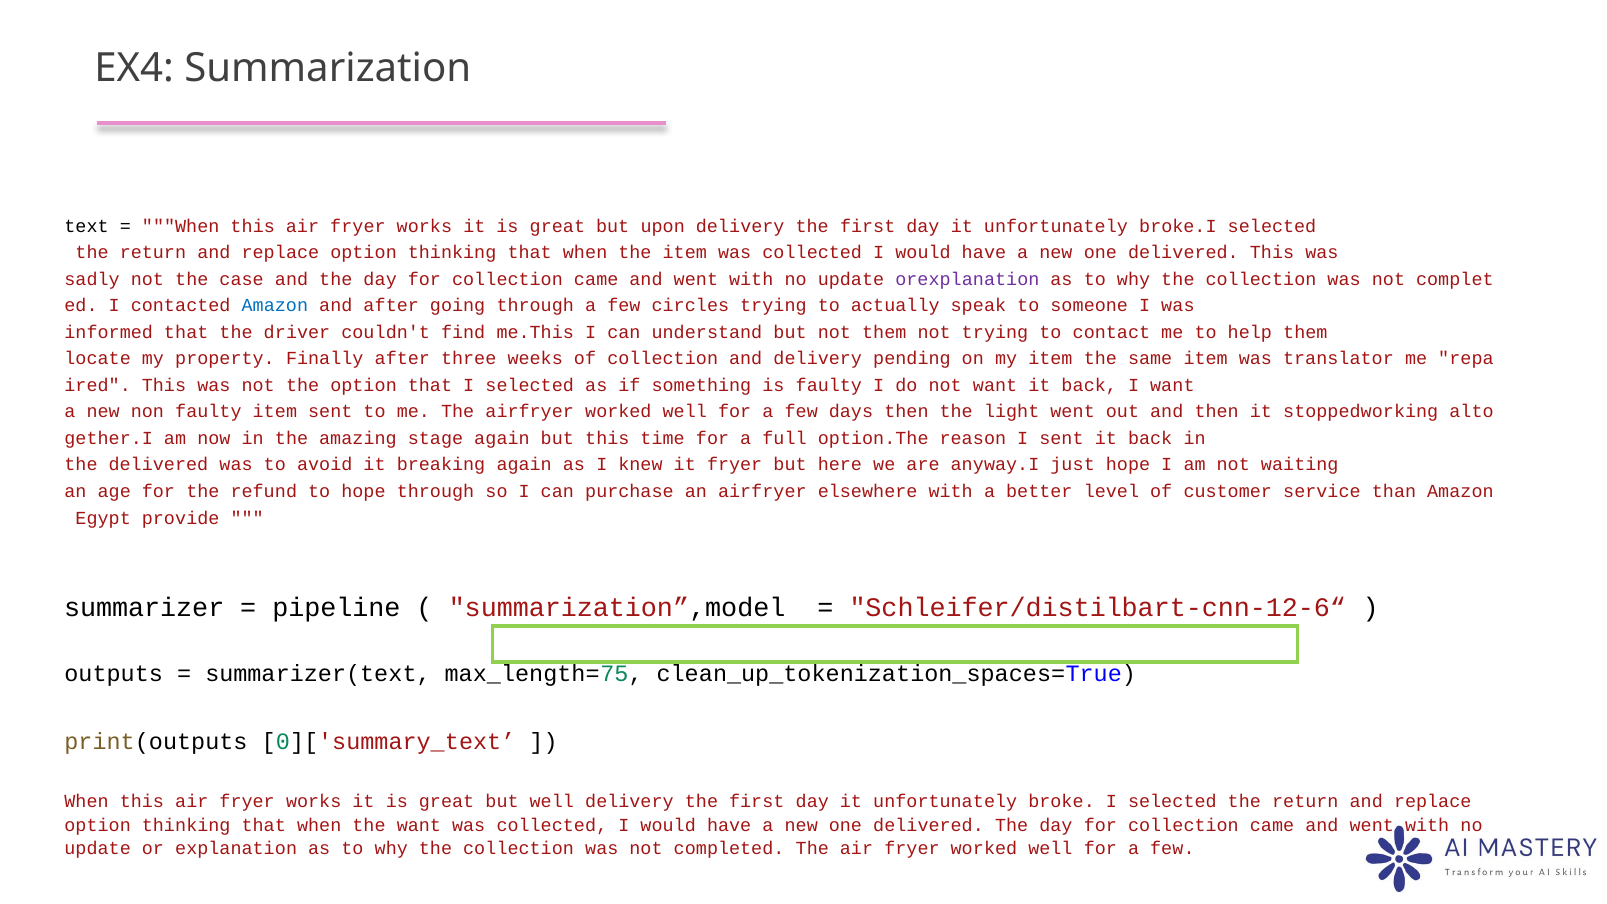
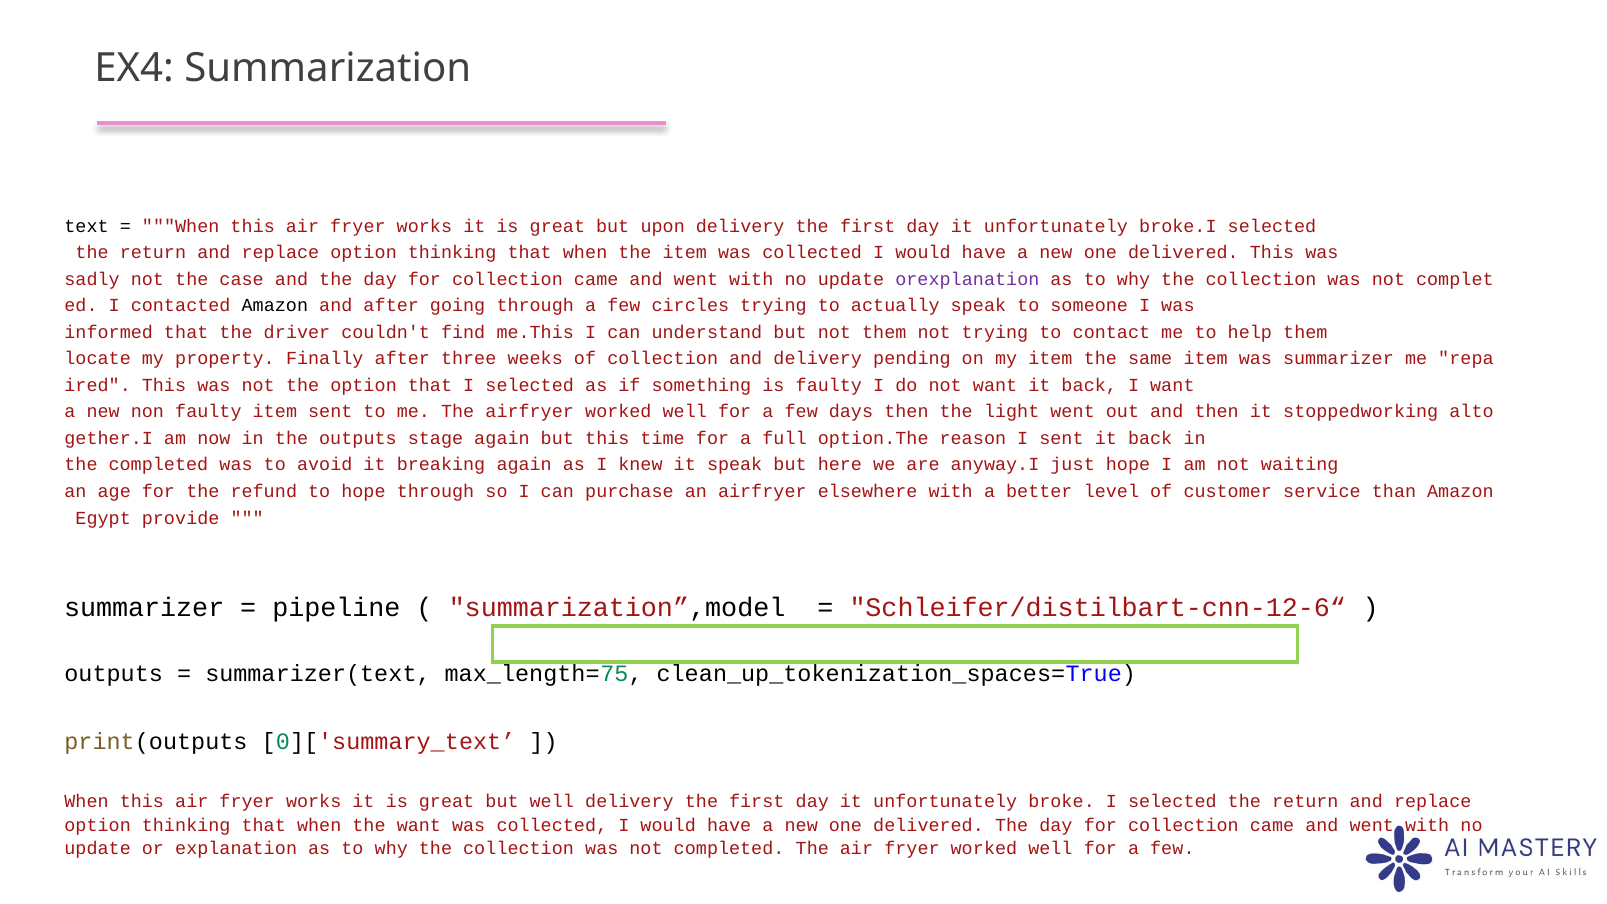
Amazon at (275, 306) colour: blue -> black
was translator: translator -> summarizer
the amazing: amazing -> outputs
the delivered: delivered -> completed
it fryer: fryer -> speak
